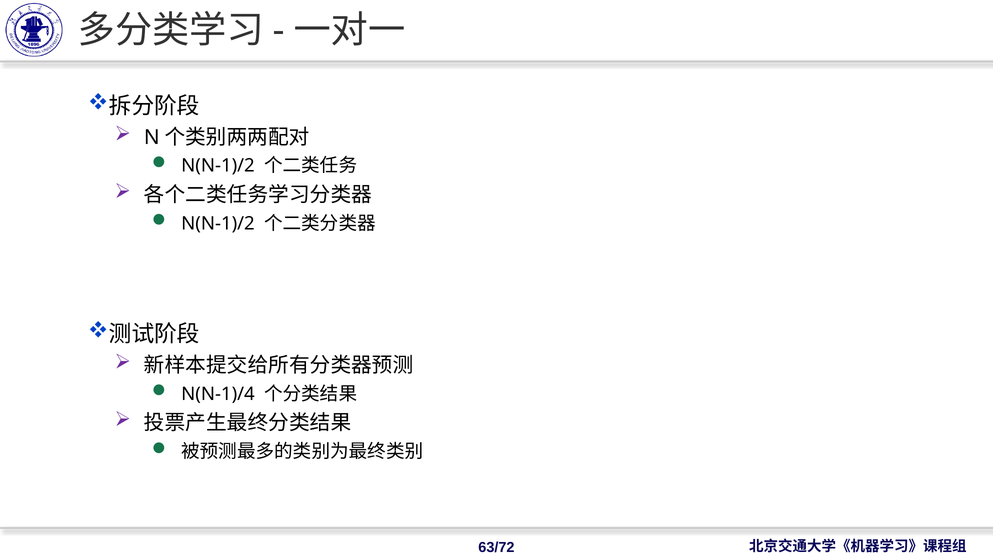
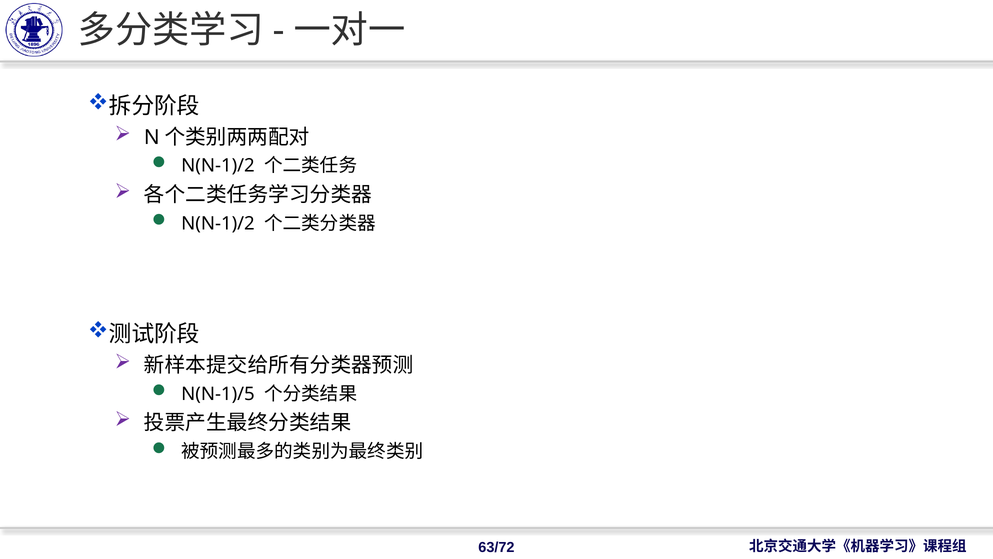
N(N-1)/4: N(N-1)/4 -> N(N-1)/5
